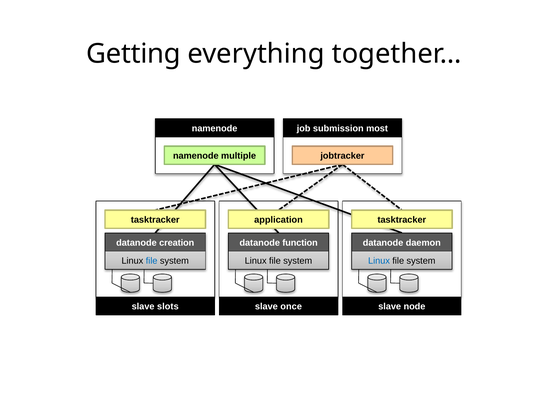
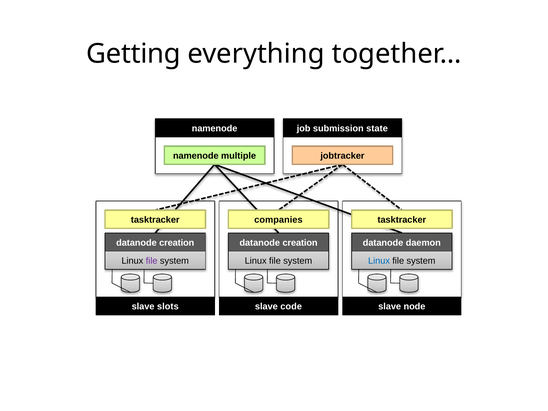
most: most -> state
application: application -> companies
function at (300, 243): function -> creation
file at (152, 261) colour: blue -> purple
once: once -> code
